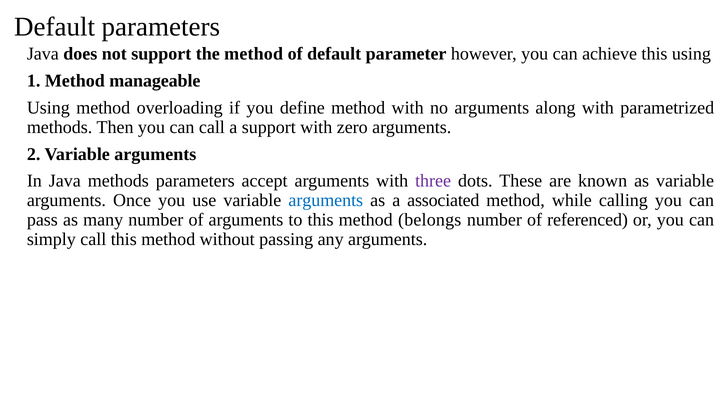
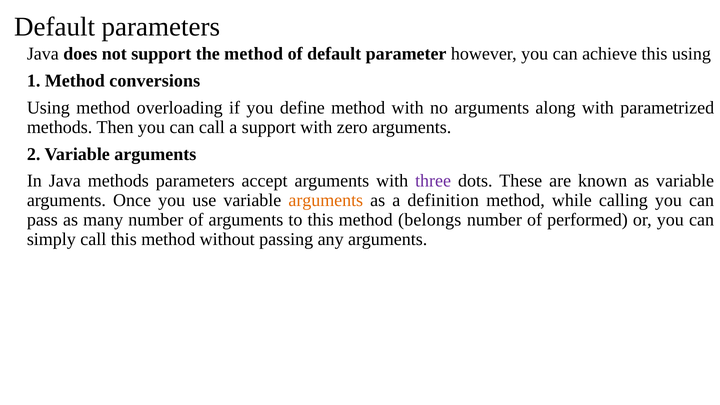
manageable: manageable -> conversions
arguments at (326, 200) colour: blue -> orange
associated: associated -> definition
referenced: referenced -> performed
